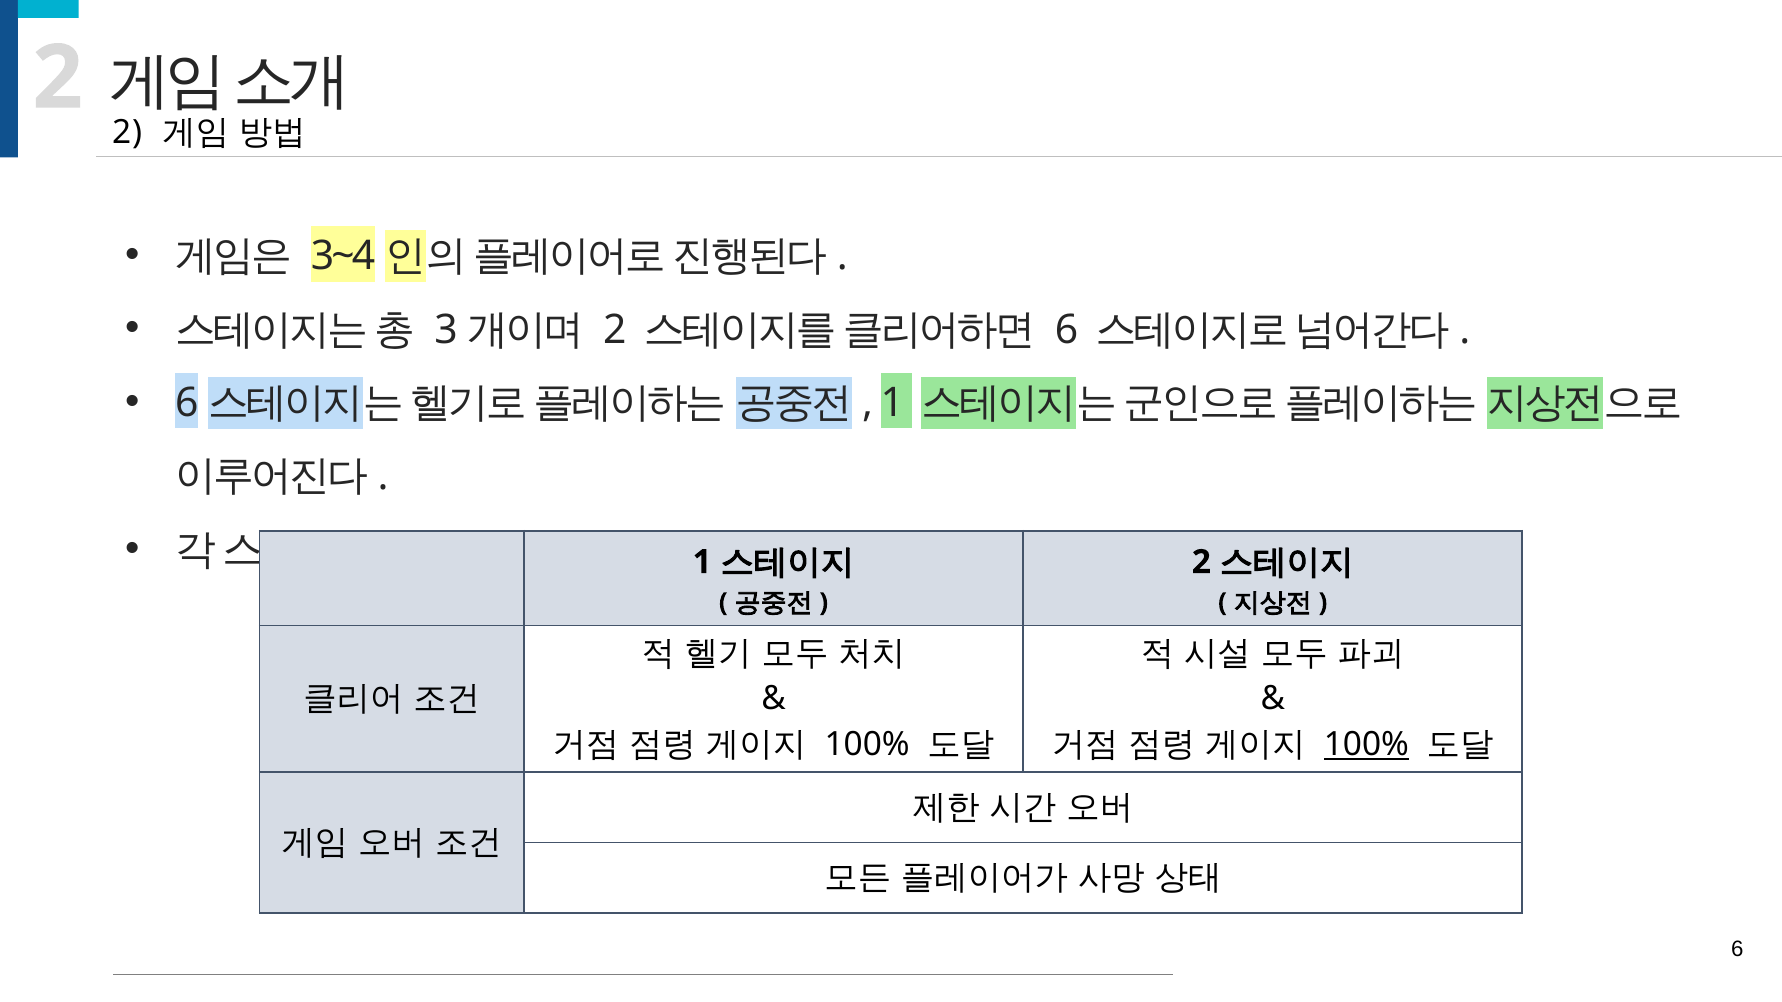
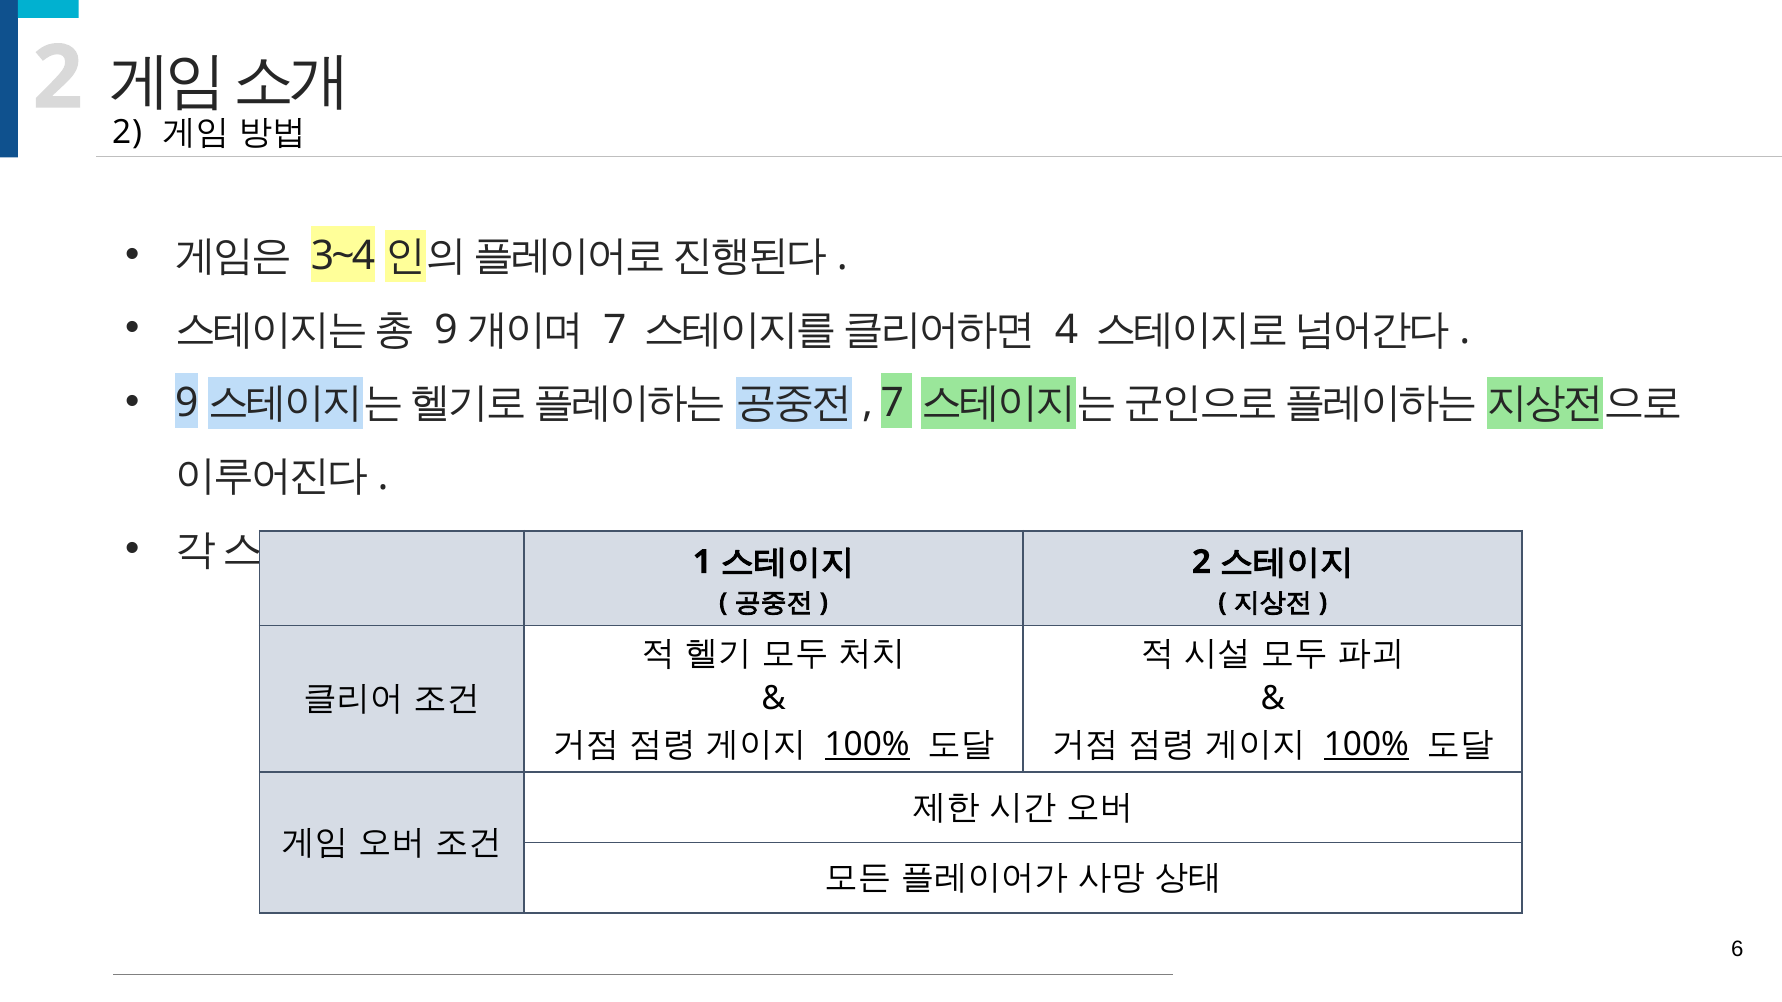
3 at (446, 330): 3 -> 9
2 at (615, 330): 2 -> 7
6 at (1067, 330): 6 -> 4
6 at (187, 403): 6 -> 9
1 at (892, 403): 1 -> 7
100% at (867, 745) underline: none -> present
